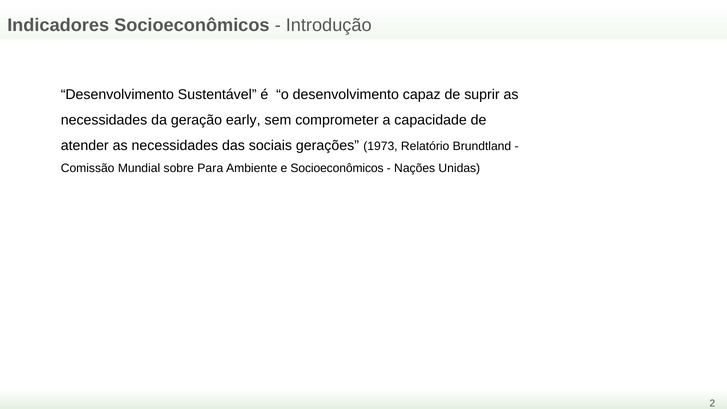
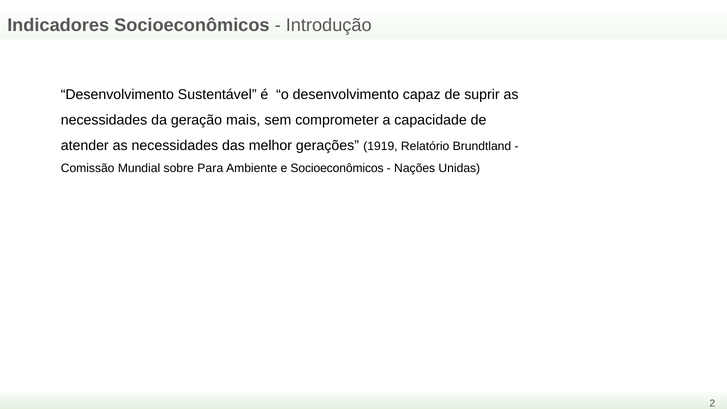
early: early -> mais
sociais: sociais -> melhor
1973: 1973 -> 1919
